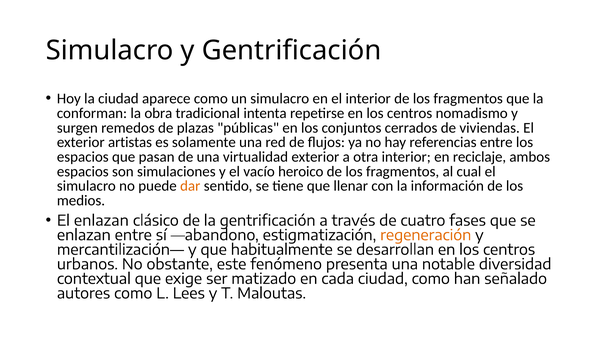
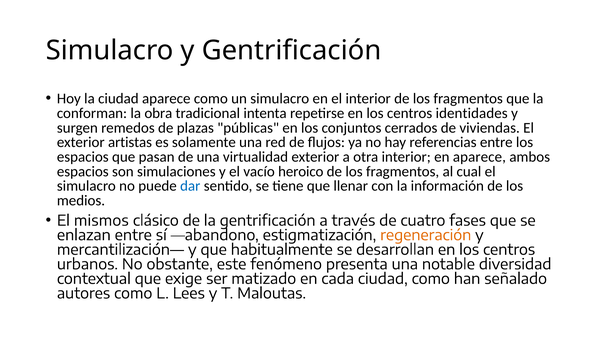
nomadismo: nomadismo -> identidades
en reciclaje: reciclaje -> aparece
dar colour: orange -> blue
El enlazan: enlazan -> mismos
